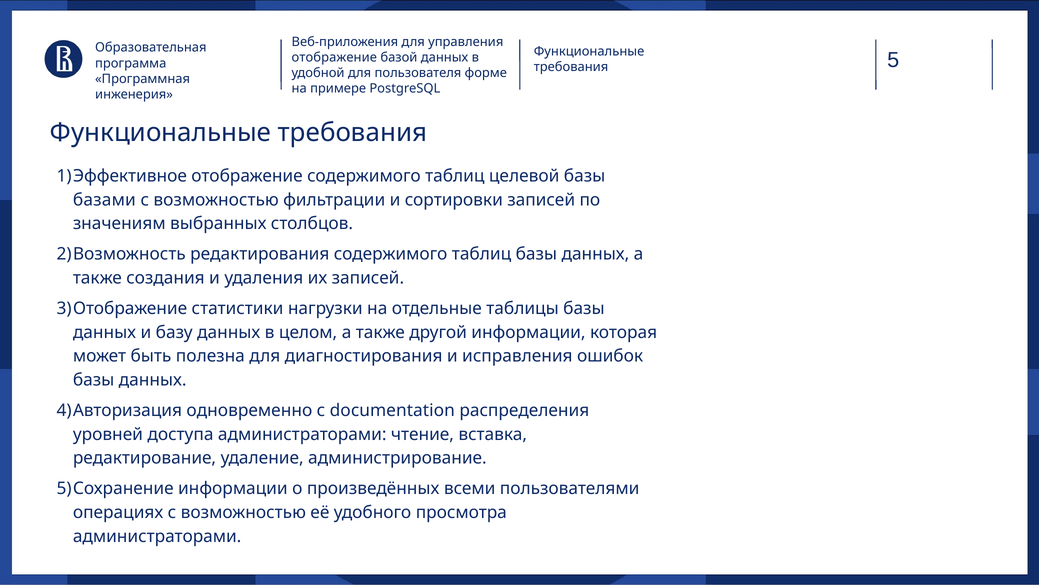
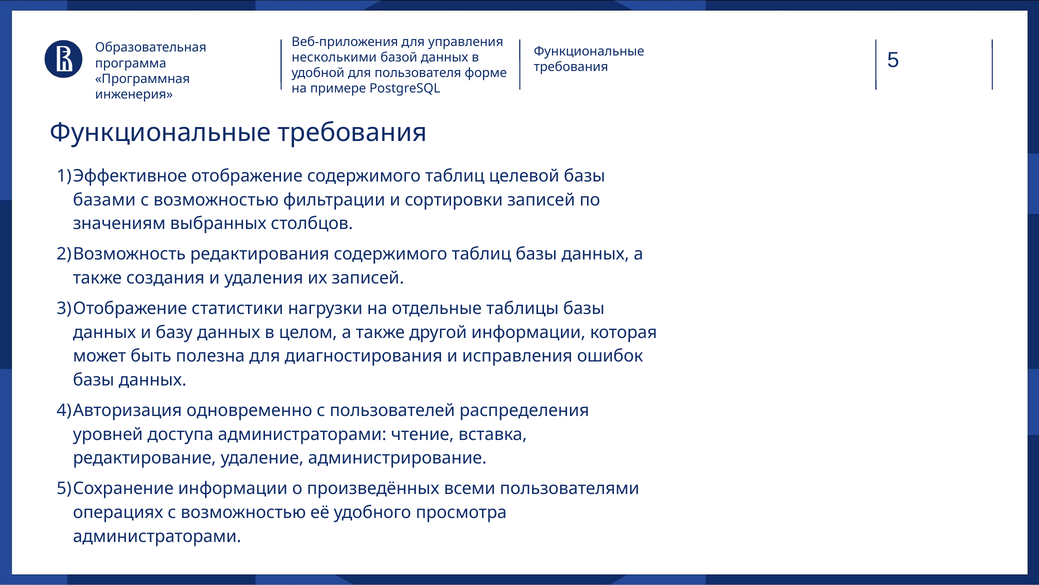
отображение at (334, 57): отображение -> несколькими
documentation: documentation -> пользователей
